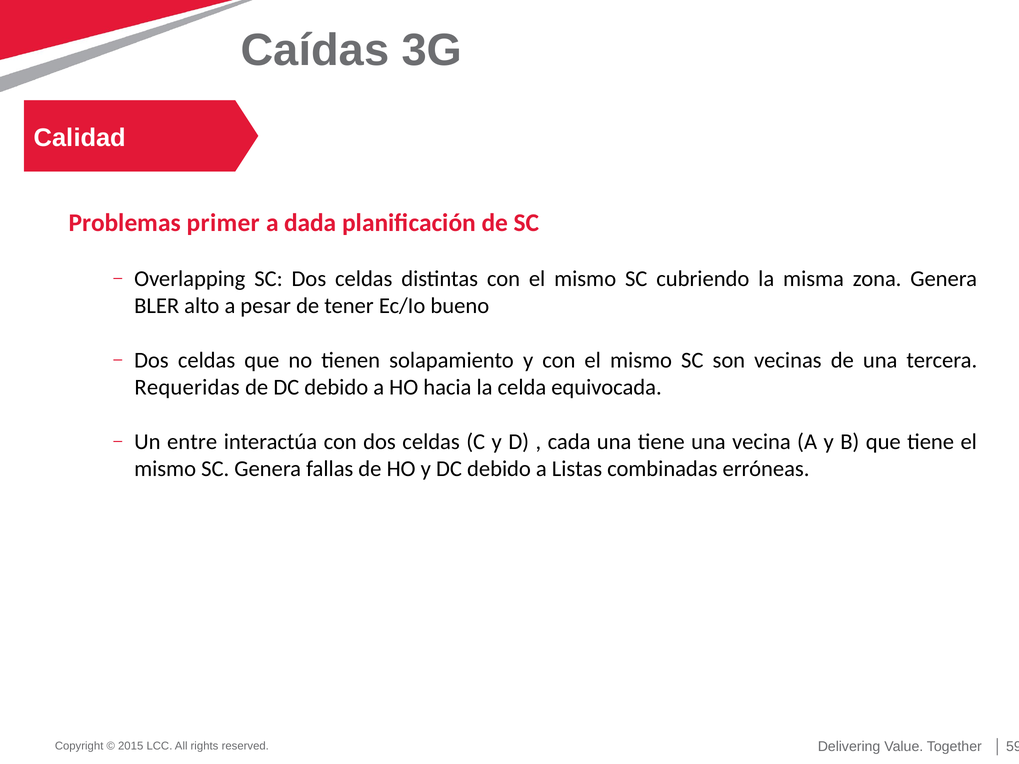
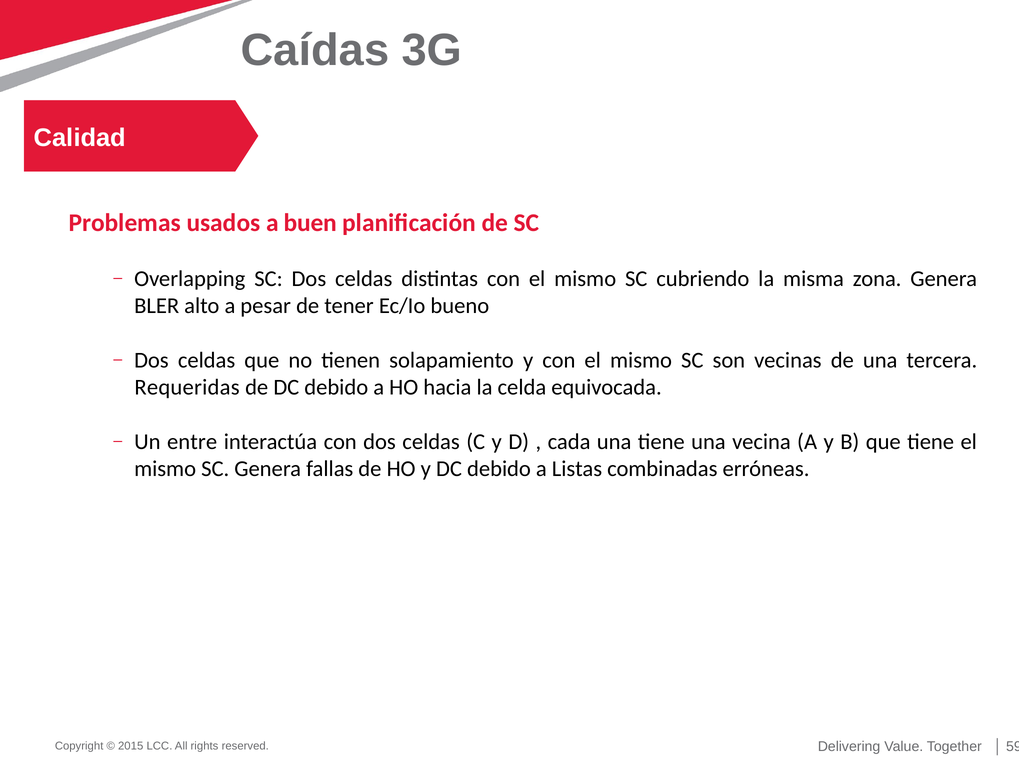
primer: primer -> usados
dada: dada -> buen
